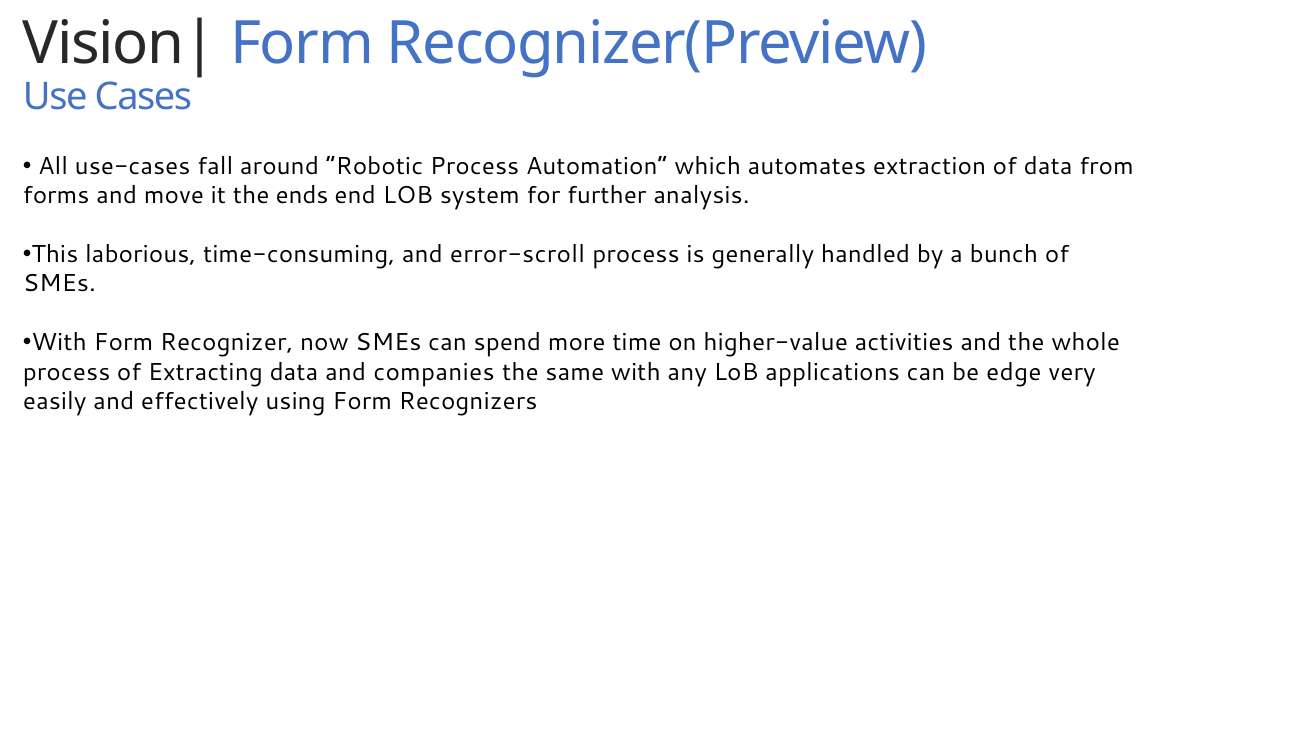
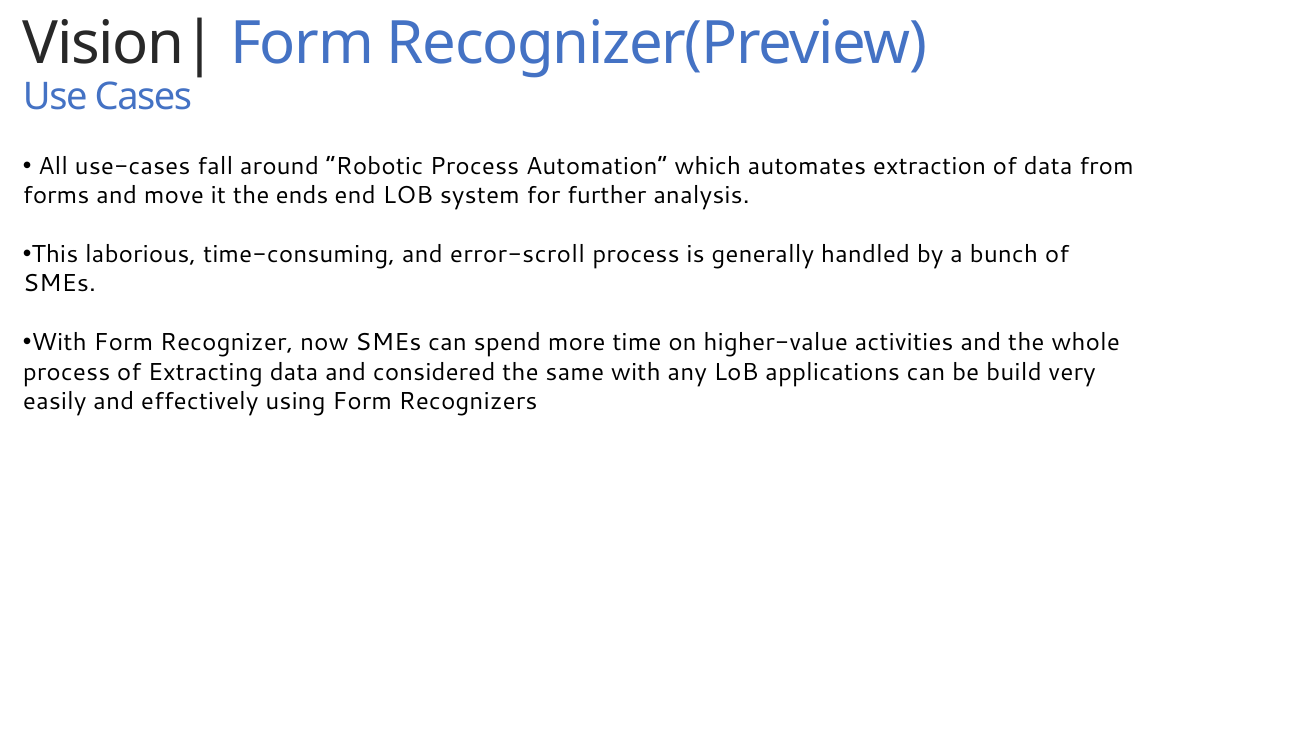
companies: companies -> considered
edge: edge -> build
